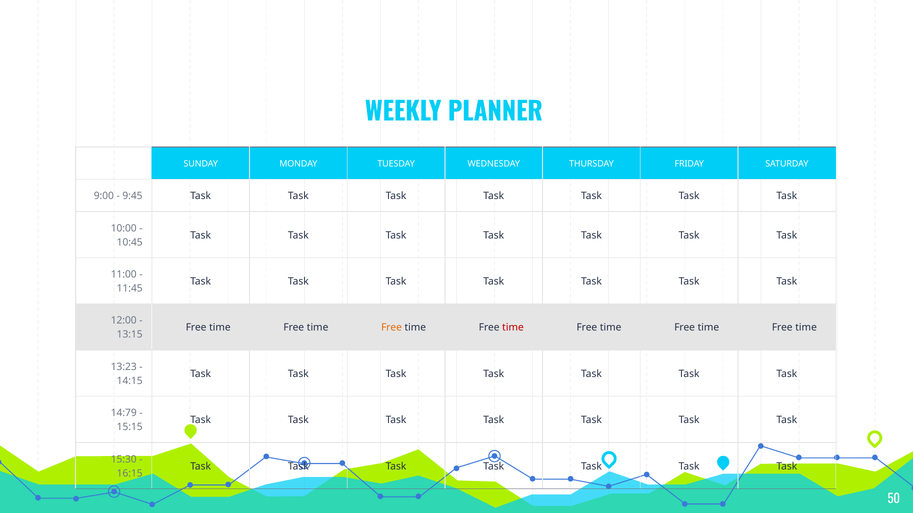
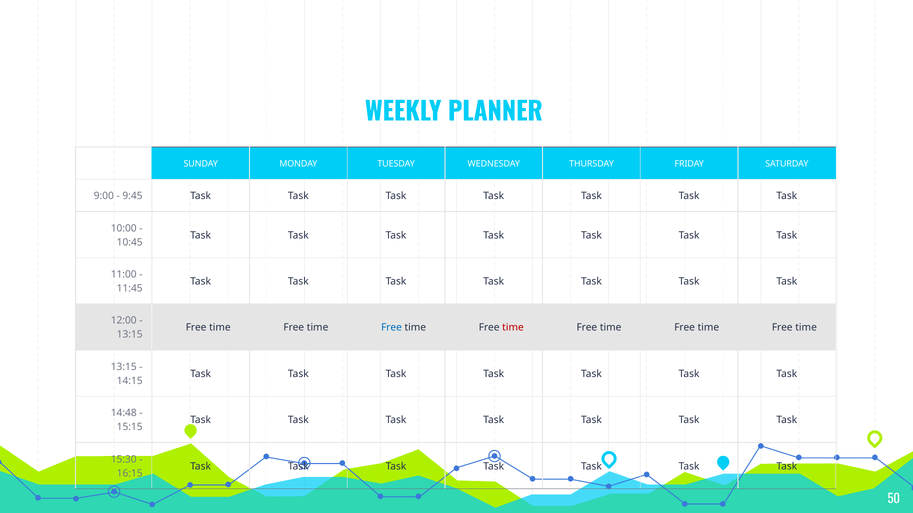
Free at (392, 328) colour: orange -> blue
13:23 at (124, 367): 13:23 -> 13:15
14:79: 14:79 -> 14:48
